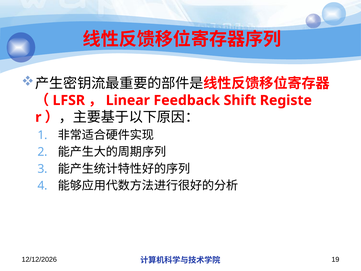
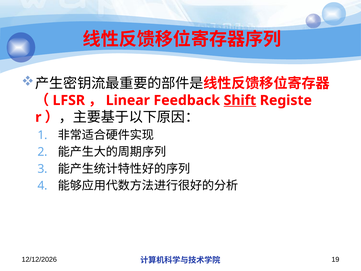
Shift underline: none -> present
